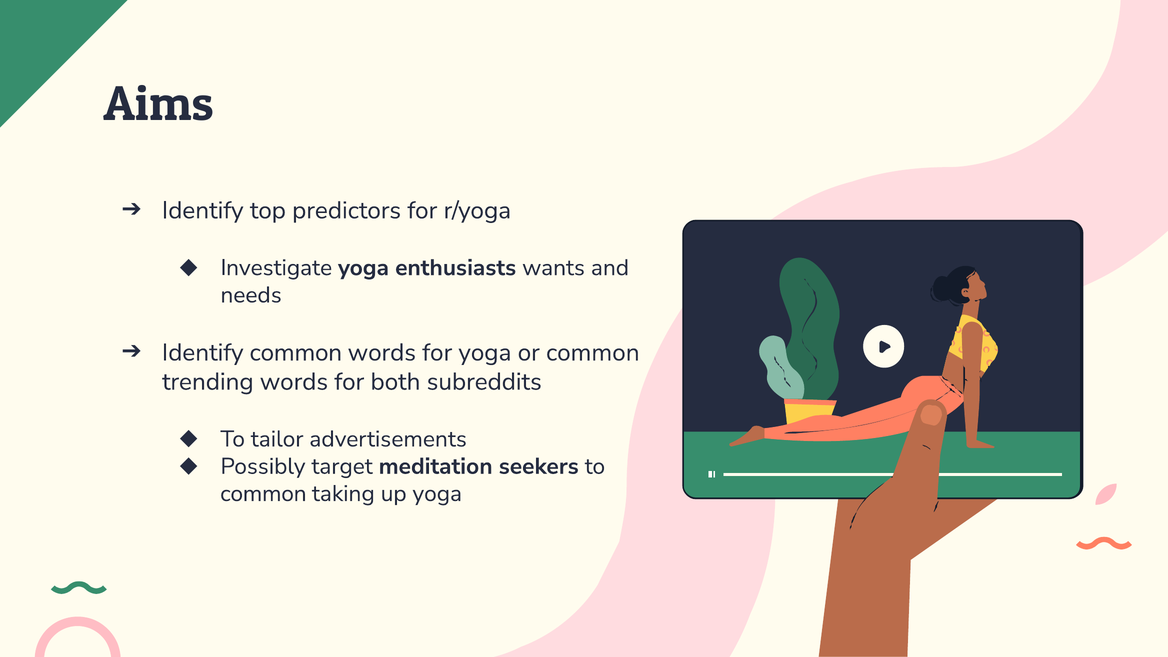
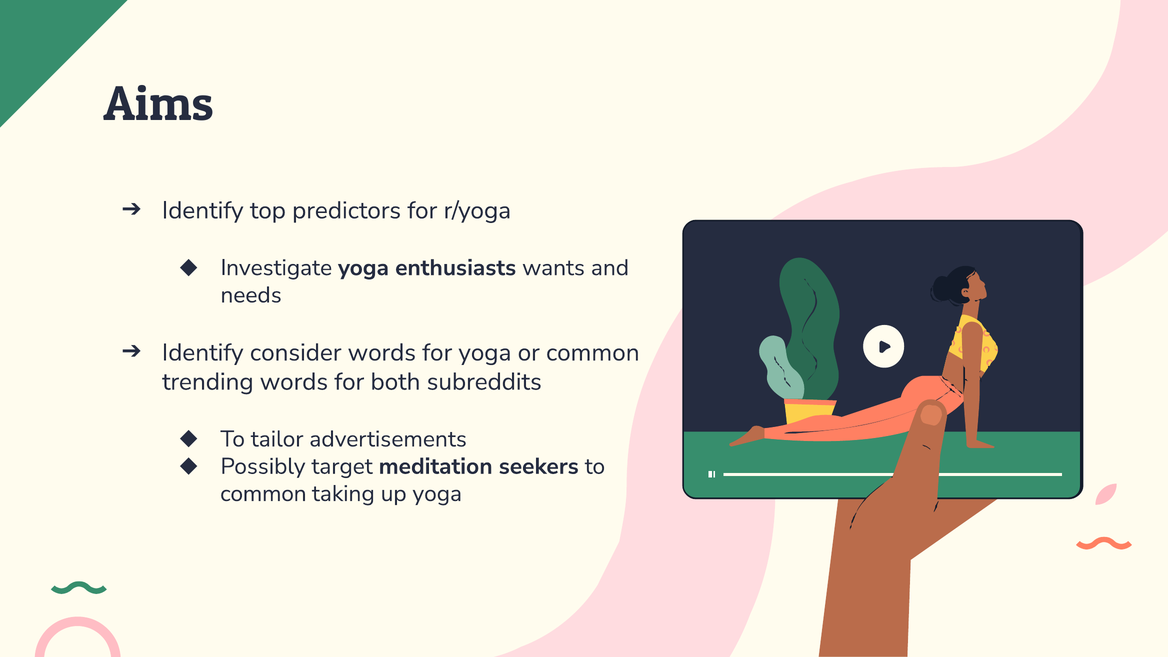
Identify common: common -> consider
